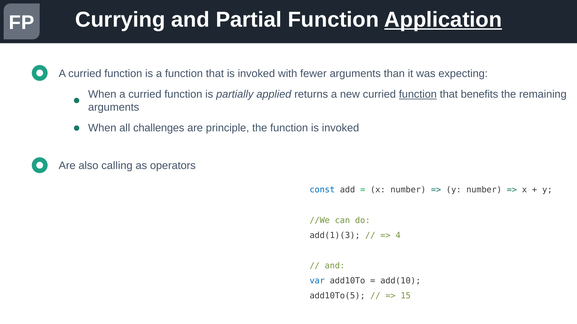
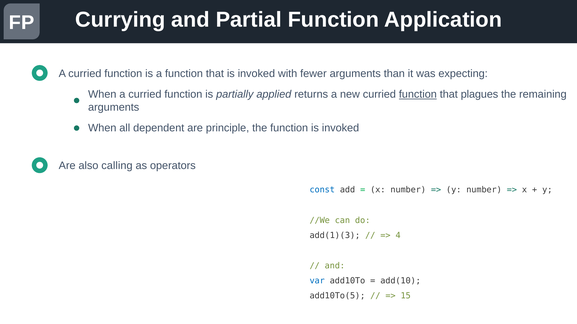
Application underline: present -> none
benefits: benefits -> plagues
challenges: challenges -> dependent
